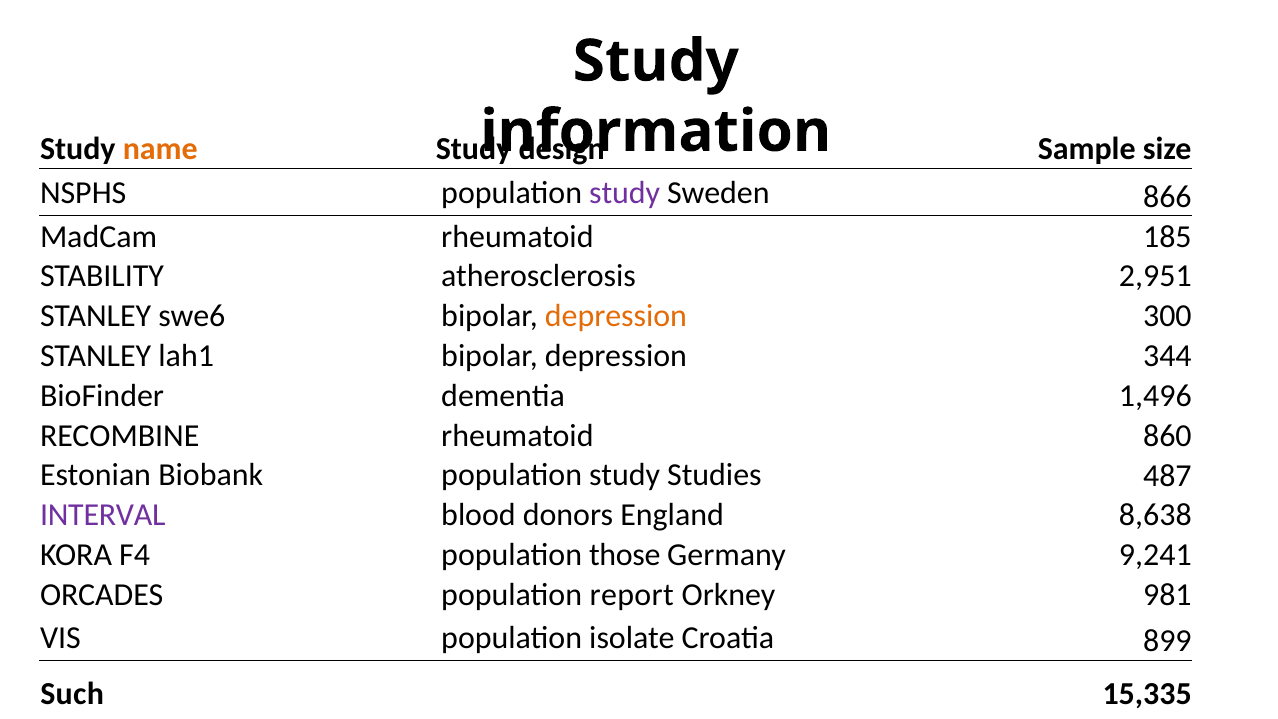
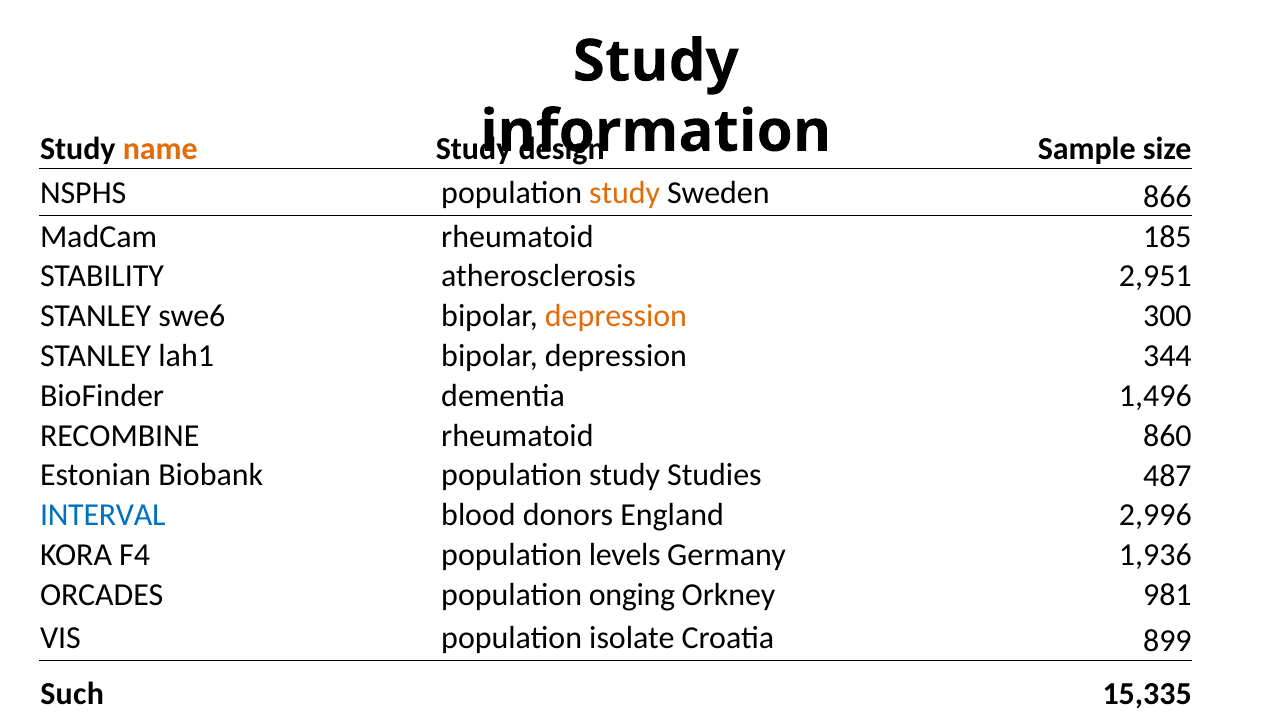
study at (625, 193) colour: purple -> orange
INTERVAL colour: purple -> blue
8,638: 8,638 -> 2,996
those: those -> levels
9,241: 9,241 -> 1,936
report: report -> onging
